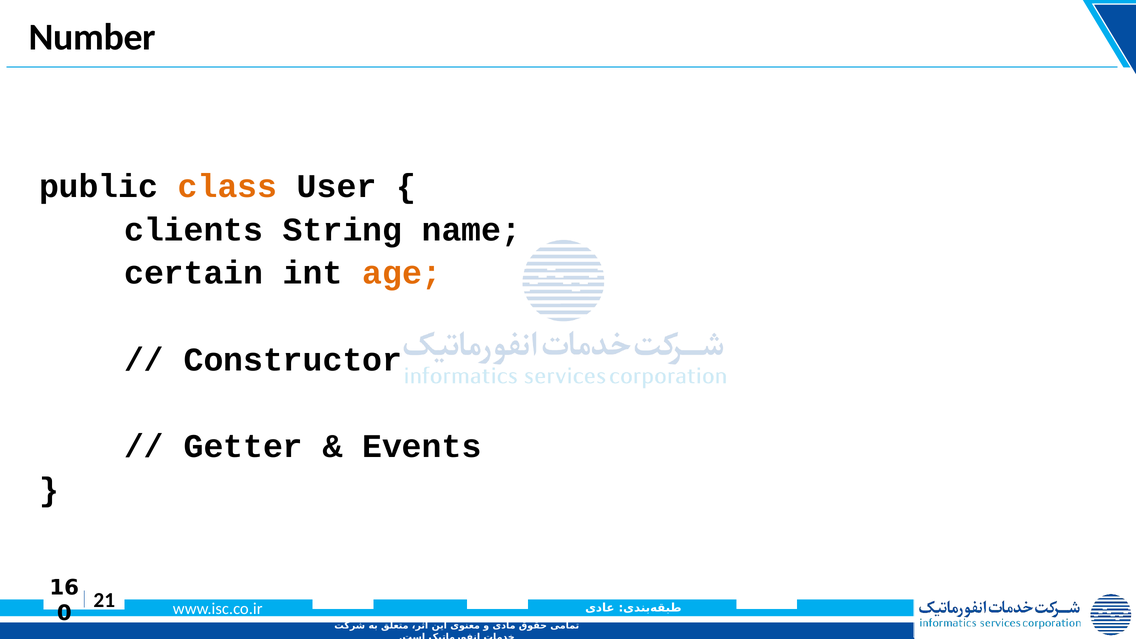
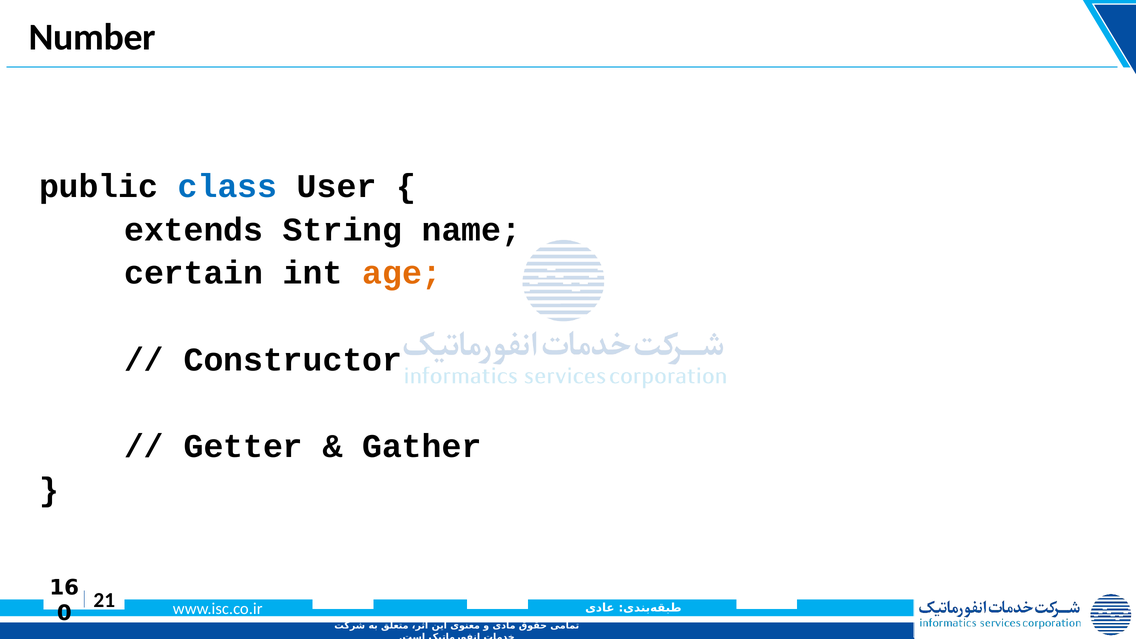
class colour: orange -> blue
clients: clients -> extends
Events: Events -> Gather
